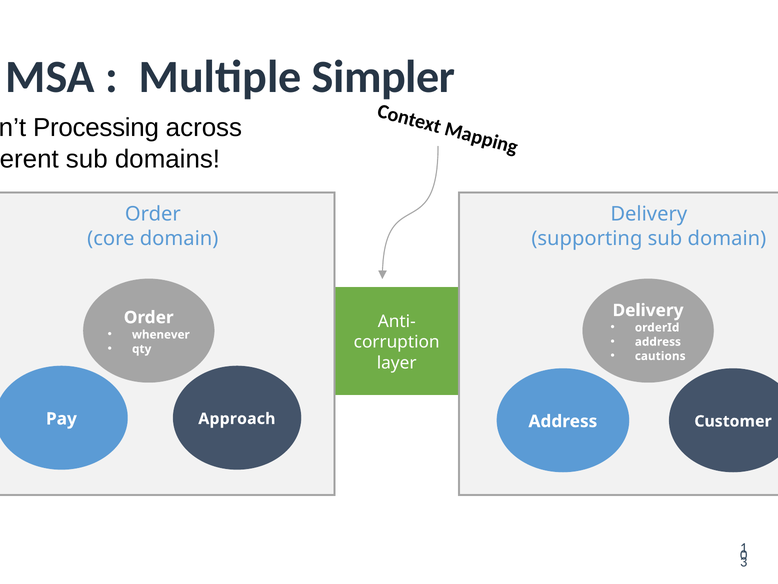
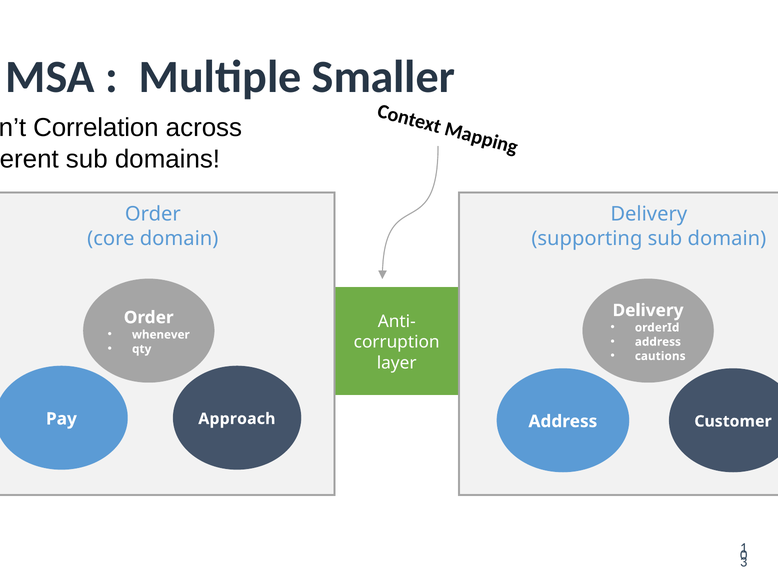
Simpler: Simpler -> Smaller
Processing: Processing -> Correlation
